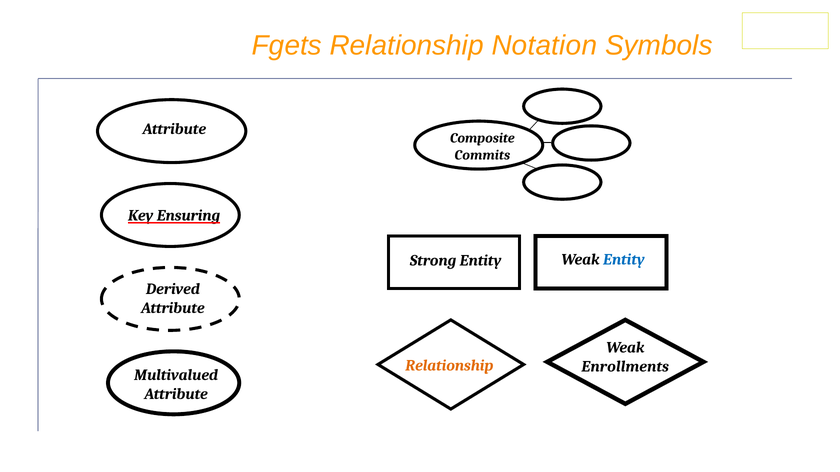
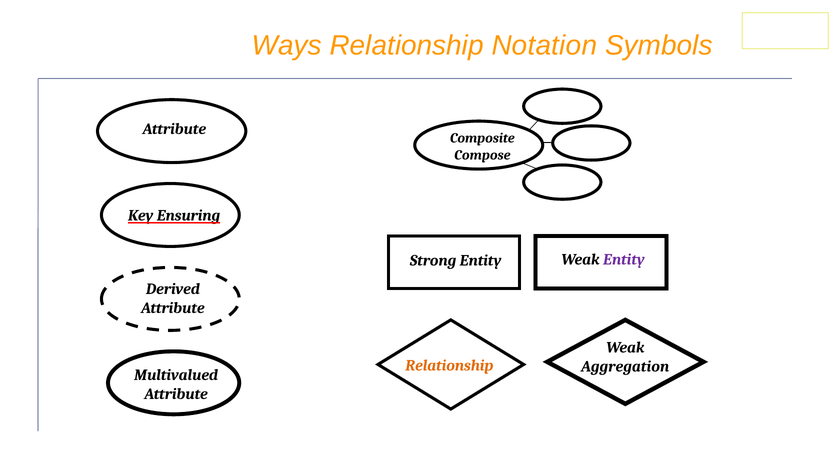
Fgets: Fgets -> Ways
Commits: Commits -> Compose
Entity at (624, 260) colour: blue -> purple
Enrollments: Enrollments -> Aggregation
